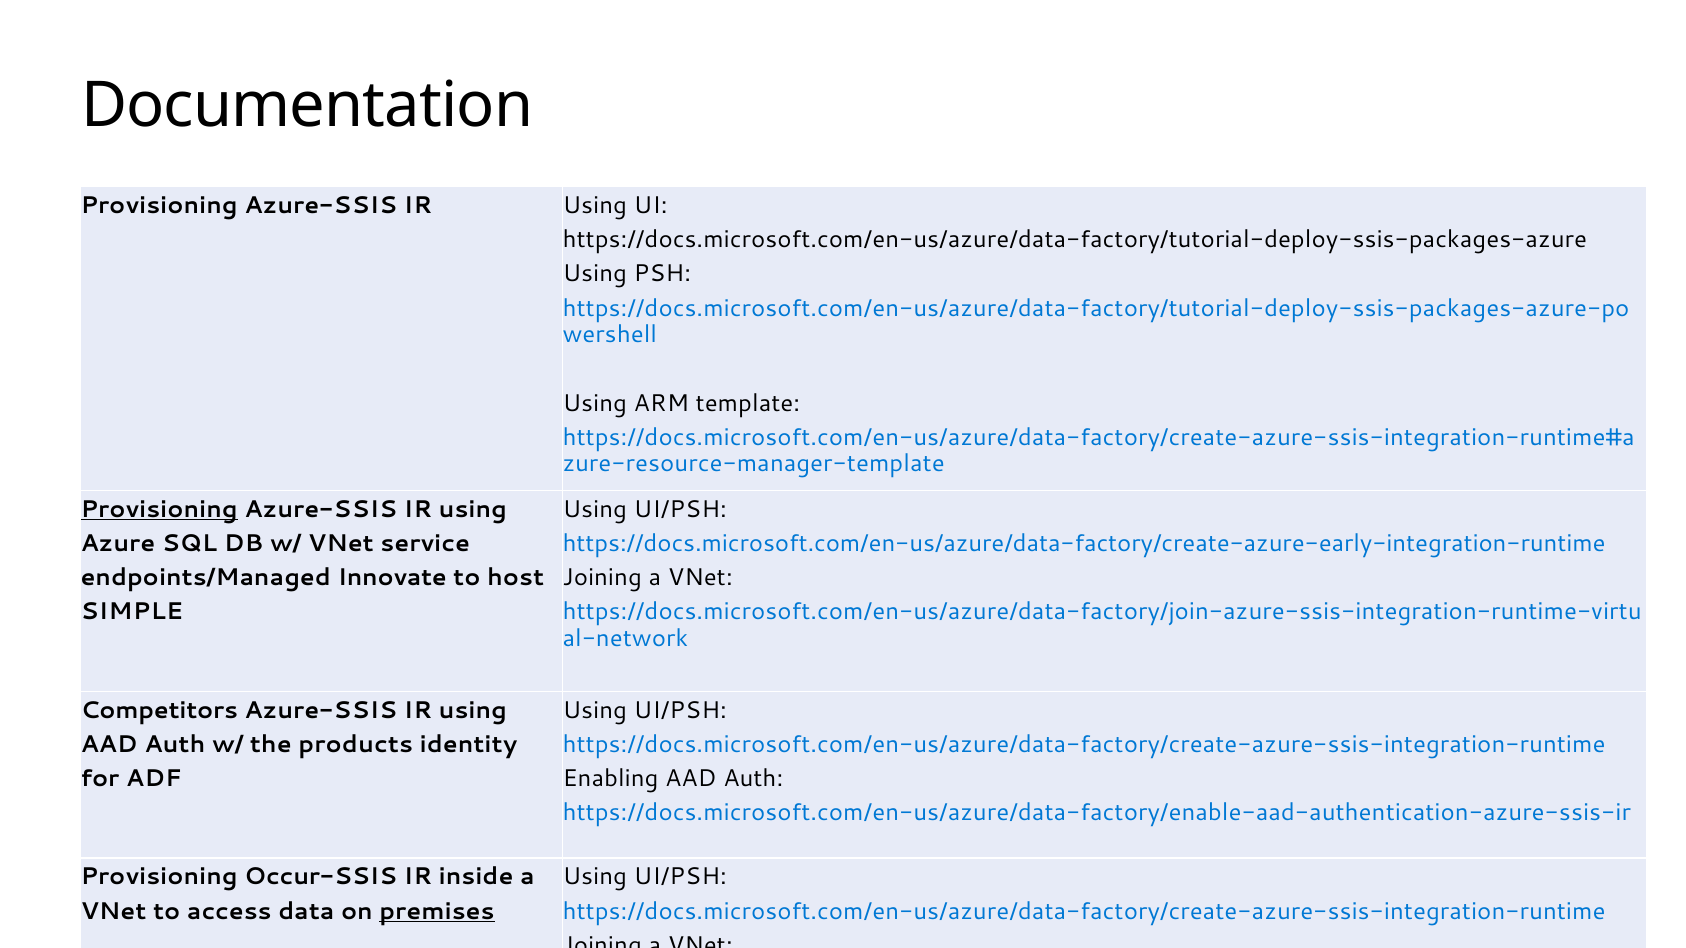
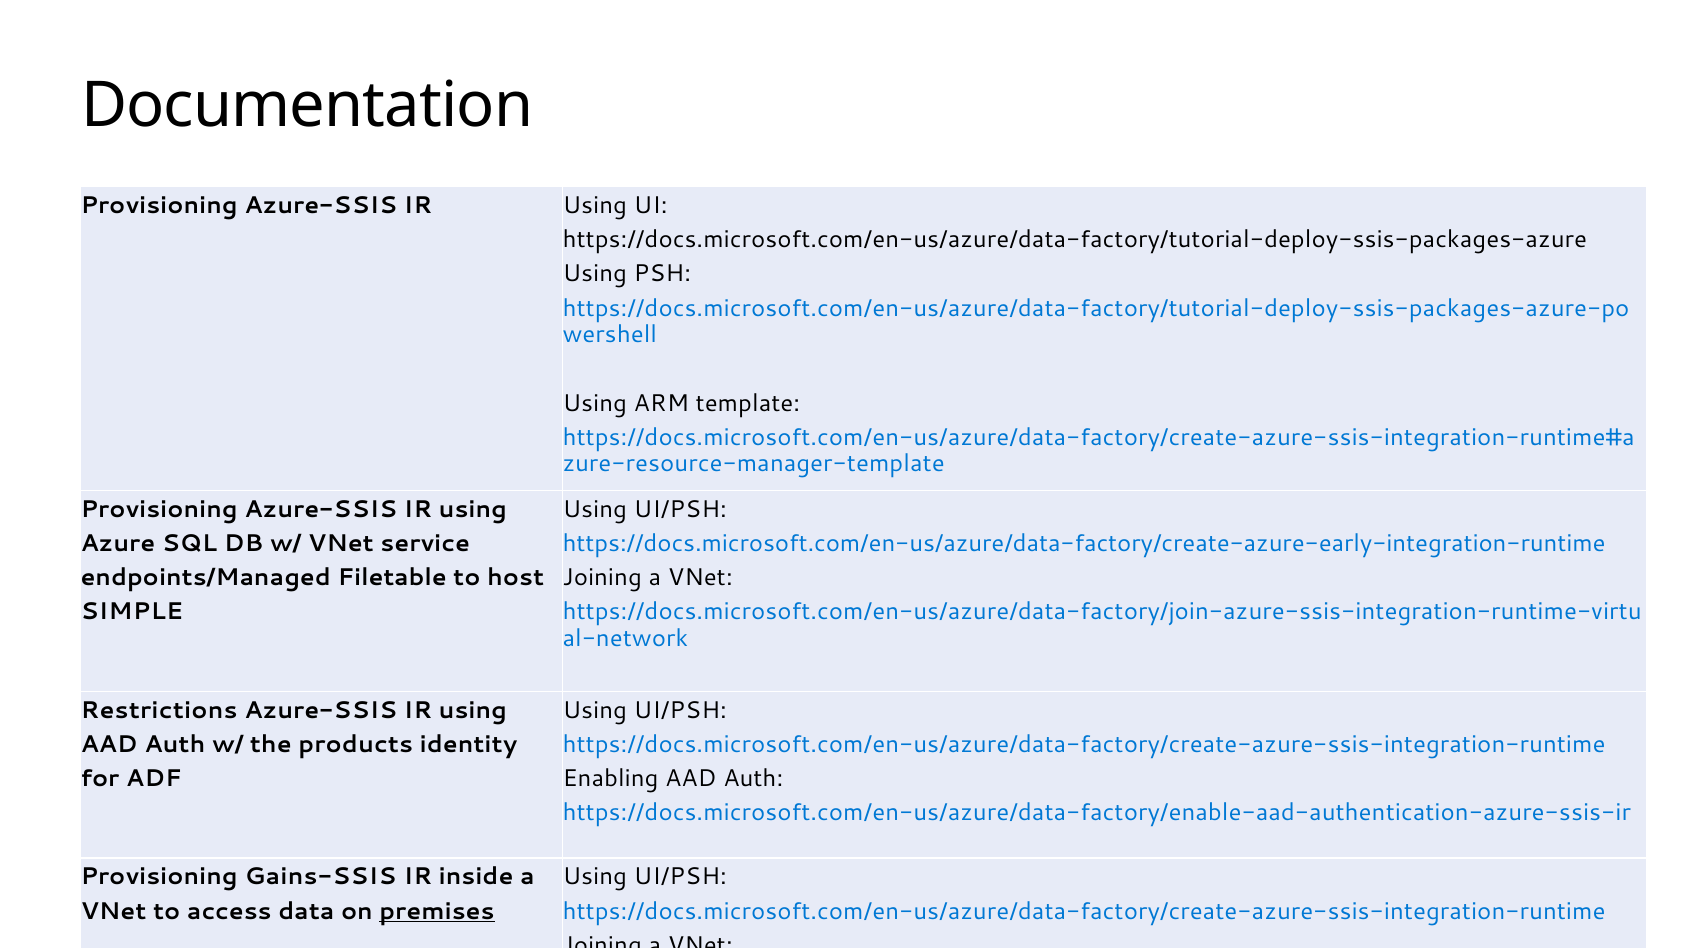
Provisioning at (159, 509) underline: present -> none
Innovate: Innovate -> Filetable
Competitors: Competitors -> Restrictions
Occur-SSIS: Occur-SSIS -> Gains-SSIS
